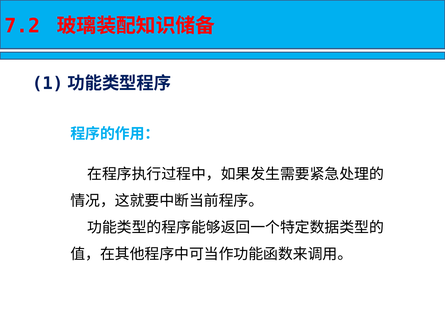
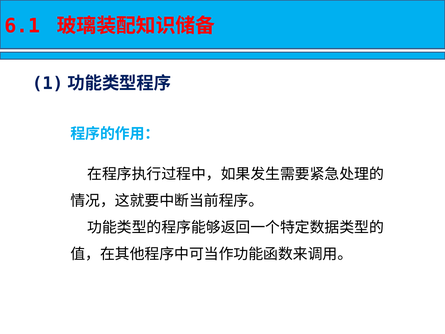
7.2: 7.2 -> 6.1
